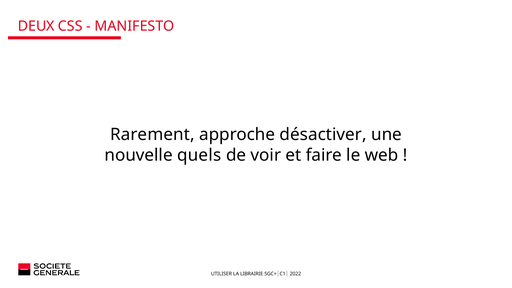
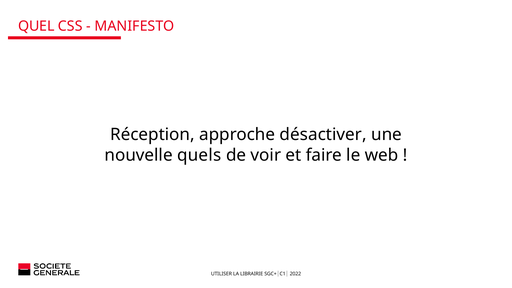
DEUX: DEUX -> QUEL
Rarement: Rarement -> Réception
